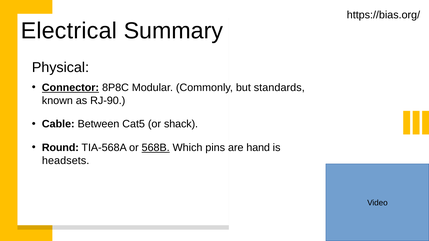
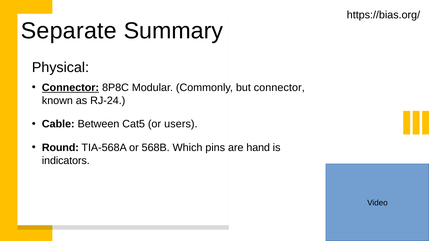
Electrical: Electrical -> Separate
but standards: standards -> connector
RJ-90: RJ-90 -> RJ-24
shack: shack -> users
568B underline: present -> none
headsets: headsets -> indicators
